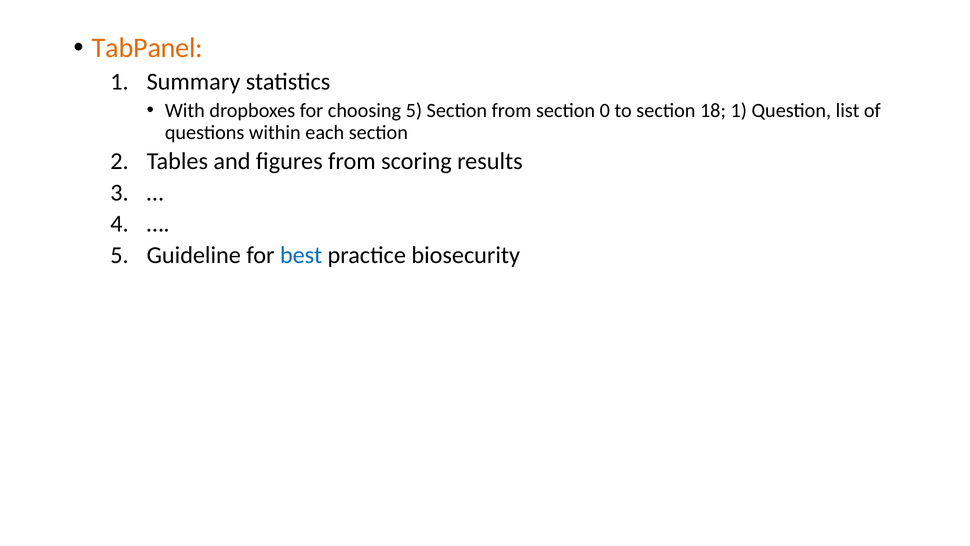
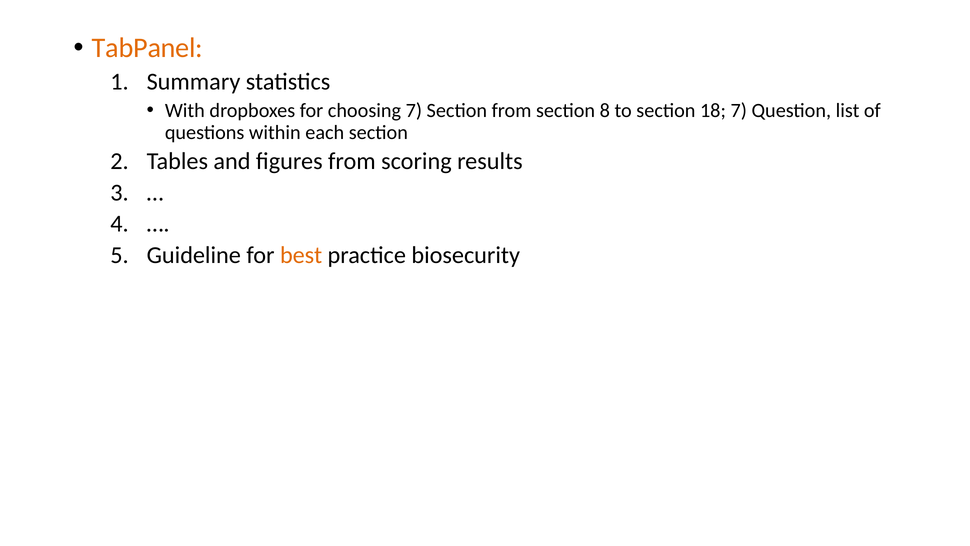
choosing 5: 5 -> 7
0: 0 -> 8
18 1: 1 -> 7
best colour: blue -> orange
